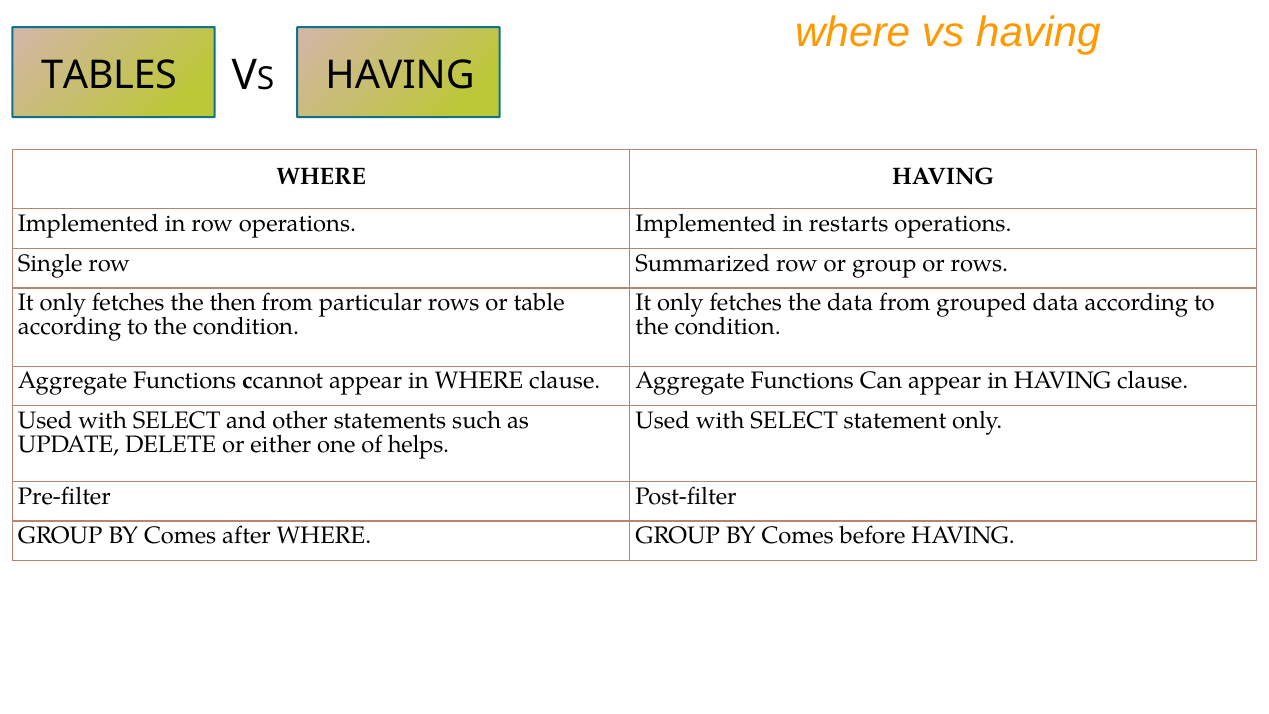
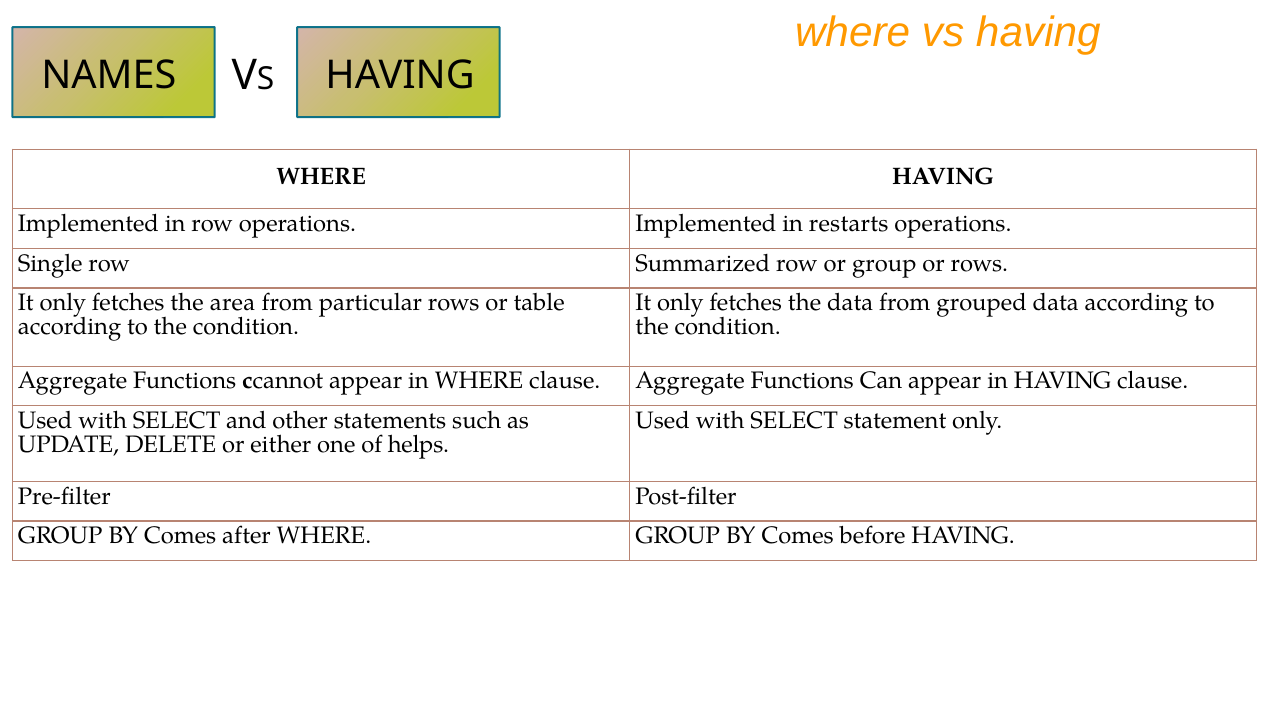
TABLES: TABLES -> NAMES
then: then -> area
